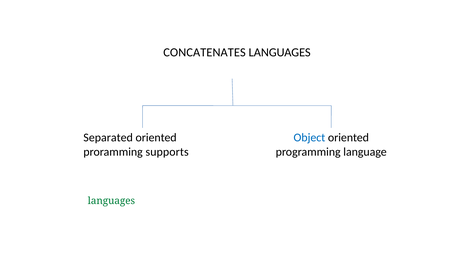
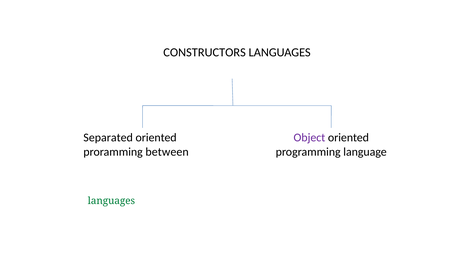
CONCATENATES: CONCATENATES -> CONSTRUCTORS
Object at (309, 137) colour: blue -> purple
supports: supports -> between
